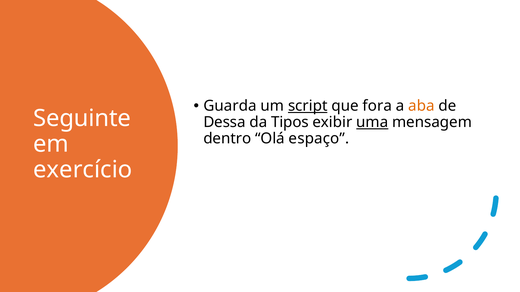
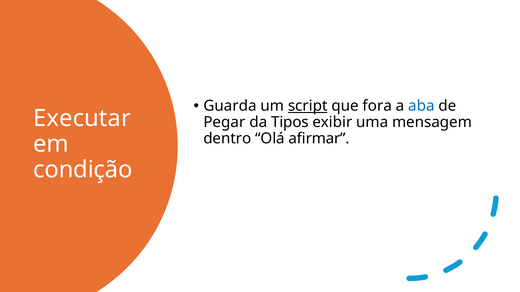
aba colour: orange -> blue
Seguinte: Seguinte -> Executar
Dessa: Dessa -> Pegar
uma underline: present -> none
espaço: espaço -> afirmar
exercício: exercício -> condição
